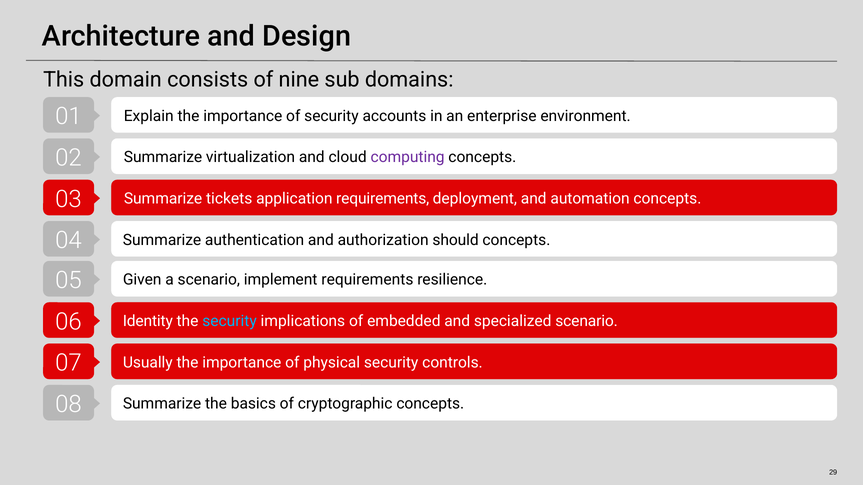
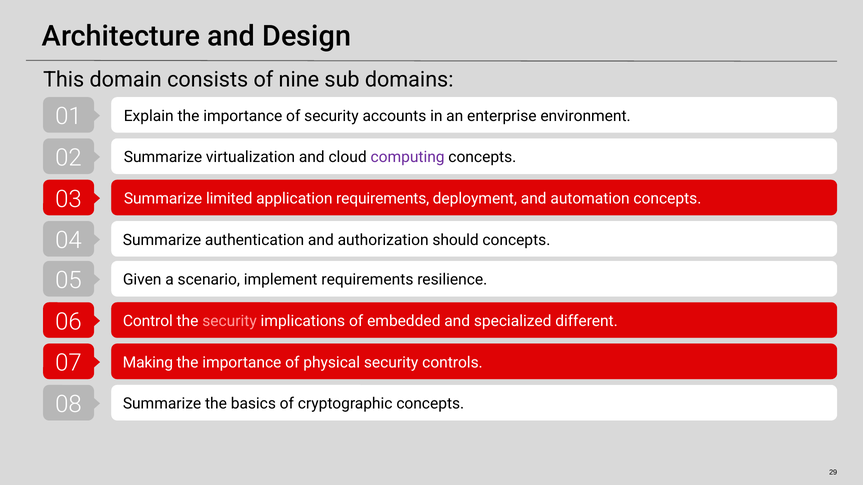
tickets: tickets -> limited
Identity: Identity -> Control
security at (230, 321) colour: light blue -> pink
specialized scenario: scenario -> different
Usually: Usually -> Making
